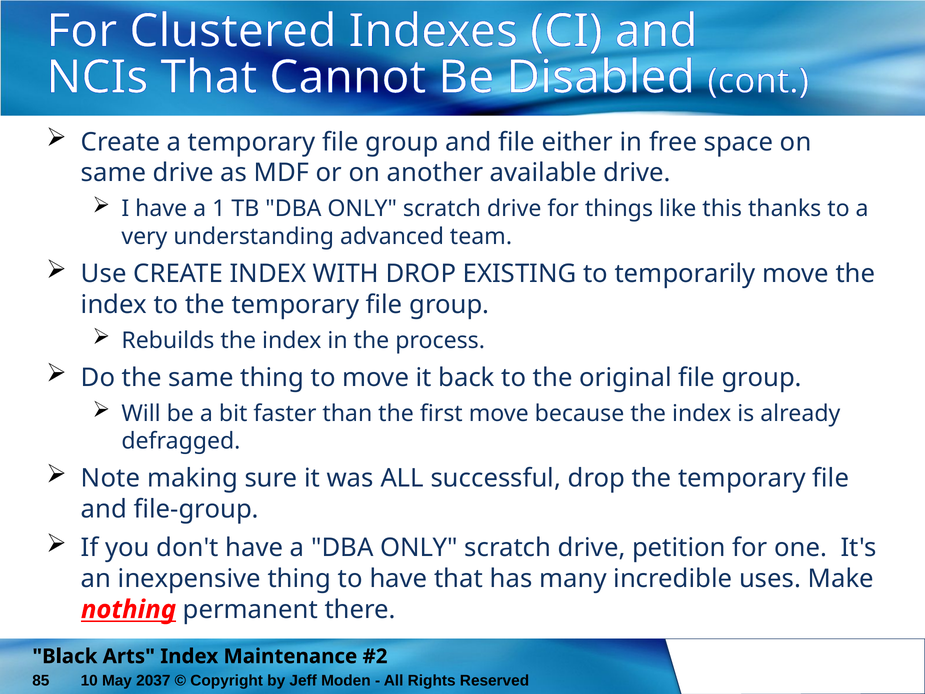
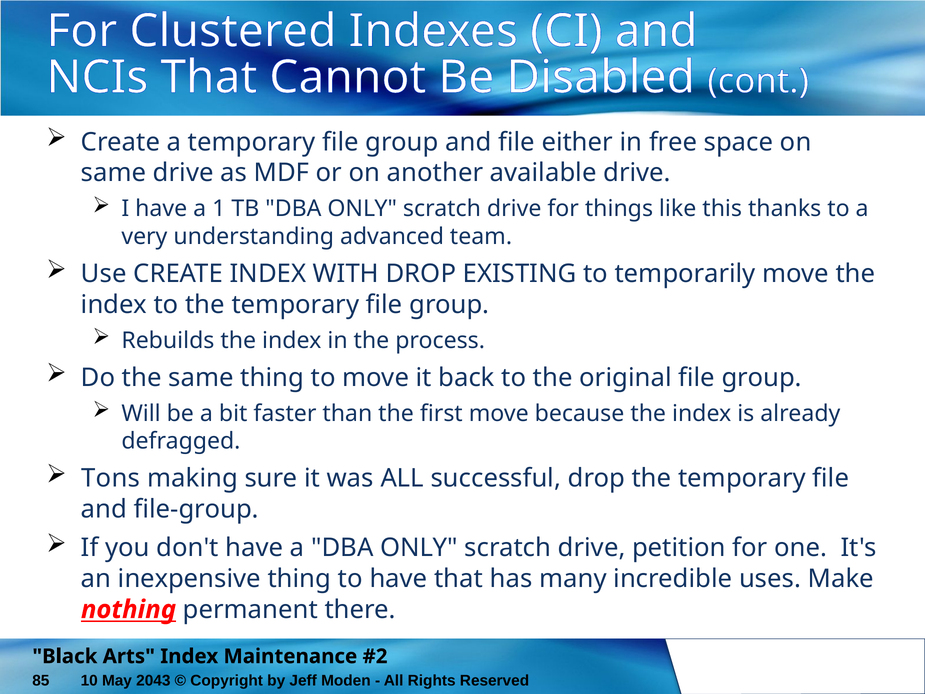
Note: Note -> Tons
2037: 2037 -> 2043
